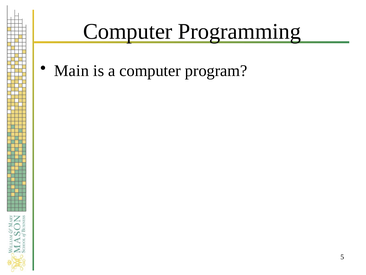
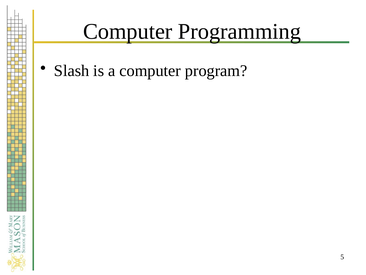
Main: Main -> Slash
